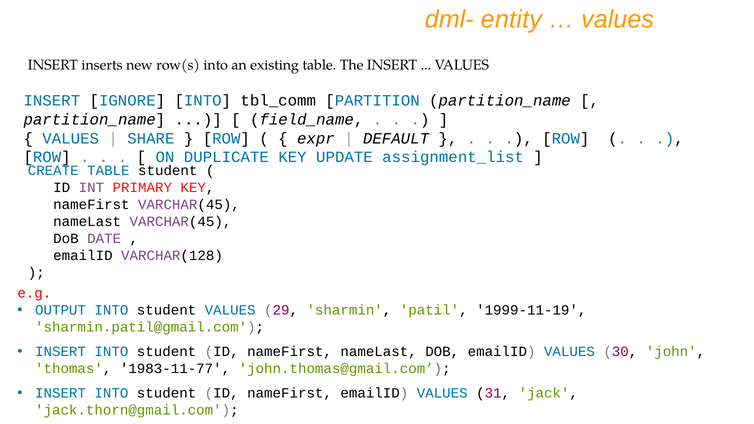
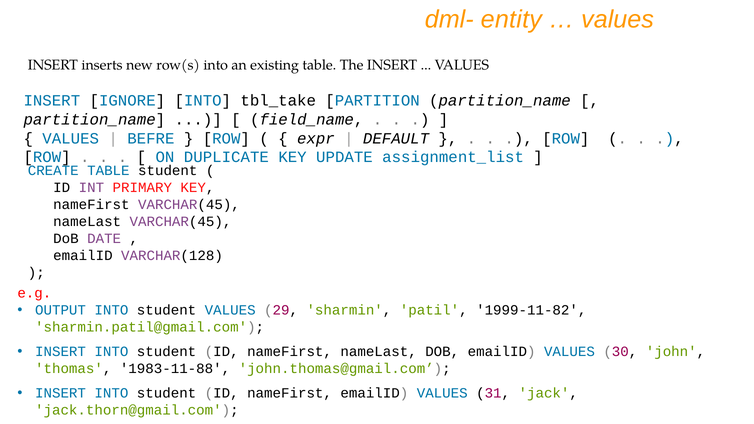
tbl_comm: tbl_comm -> tbl_take
SHARE: SHARE -> BEFRE
1999-11-19: 1999-11-19 -> 1999-11-82
1983-11-77: 1983-11-77 -> 1983-11-88
